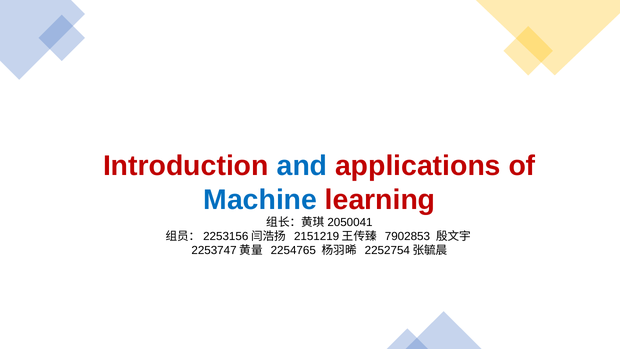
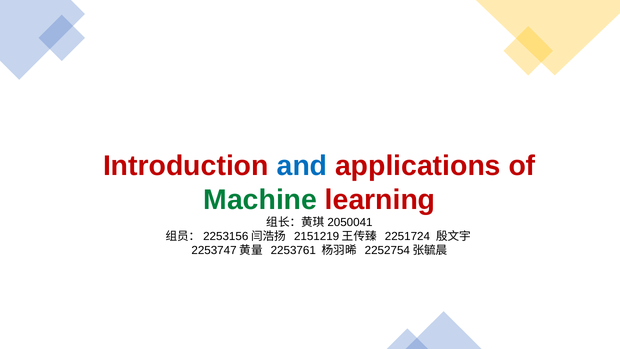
Machine colour: blue -> green
7902853: 7902853 -> 2251724
2254765: 2254765 -> 2253761
